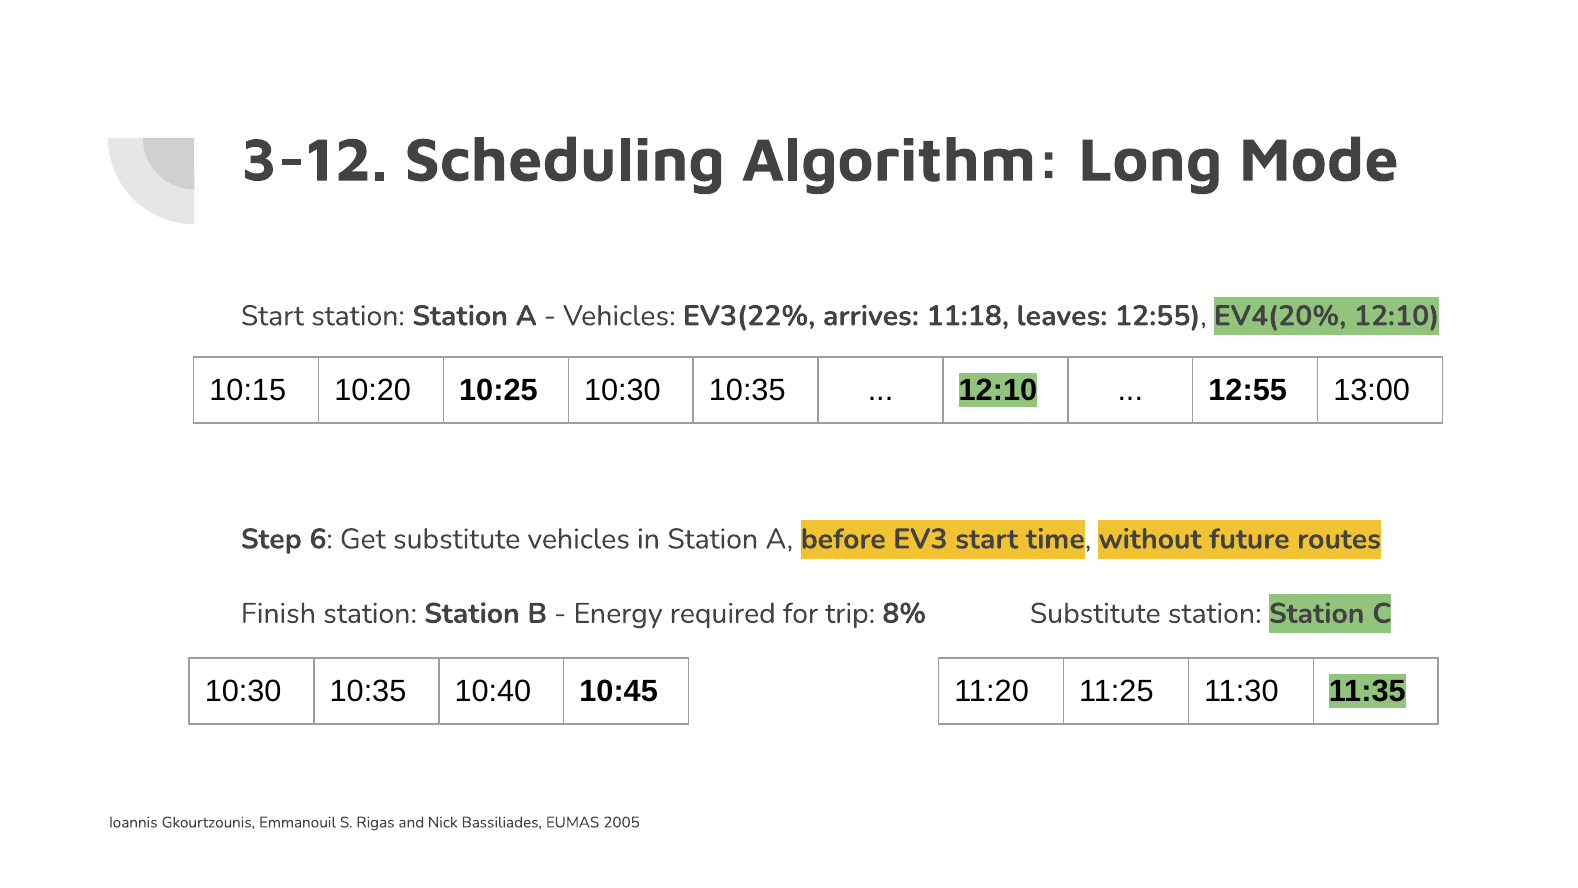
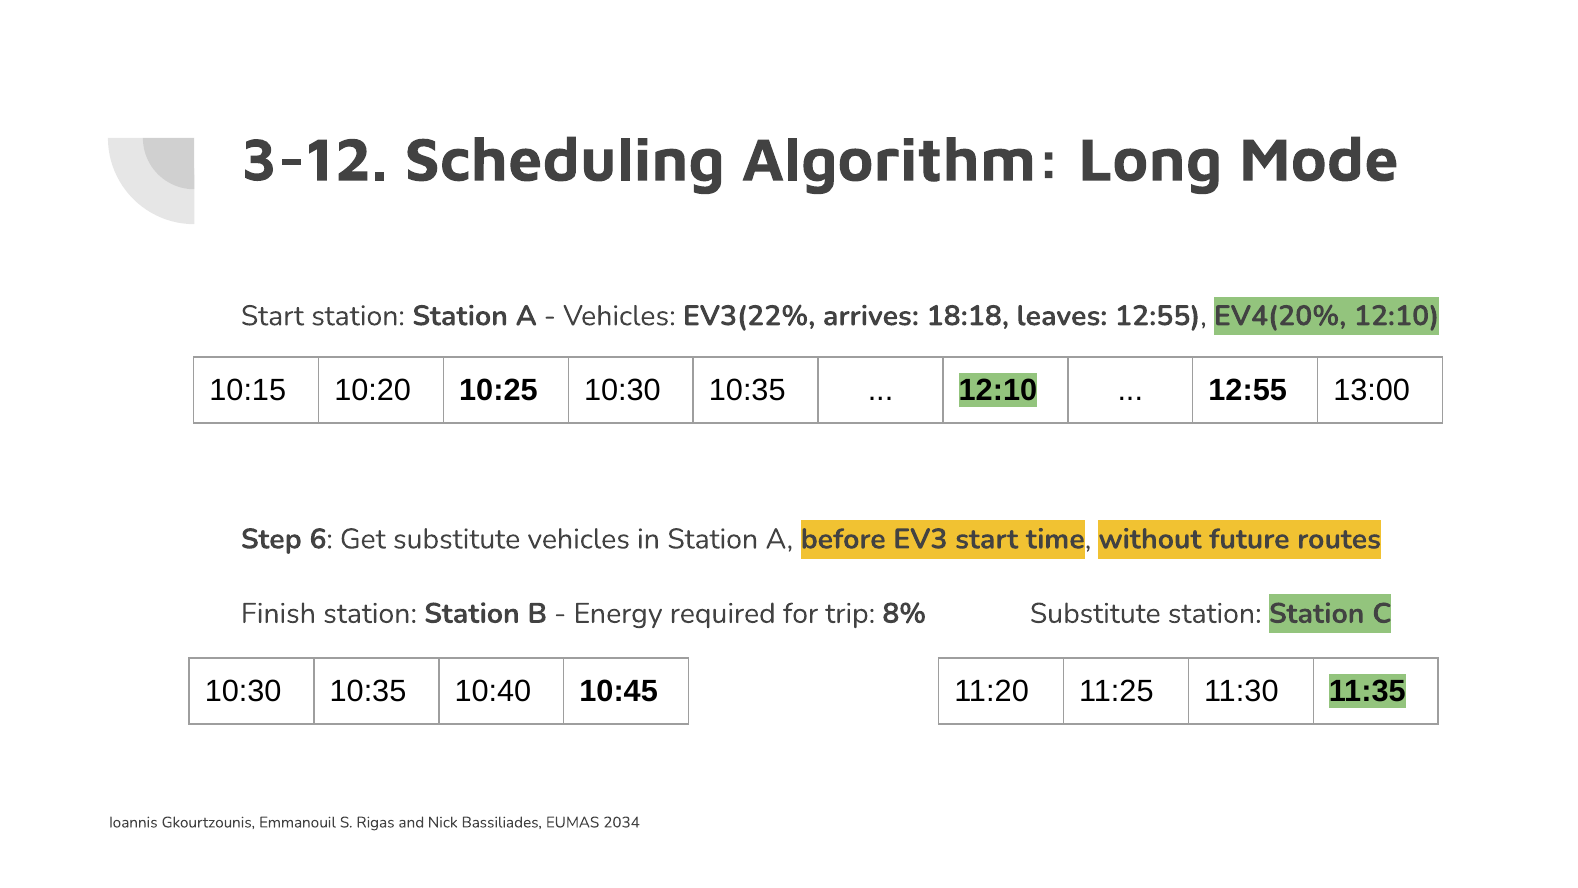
11:18: 11:18 -> 18:18
2005: 2005 -> 2034
